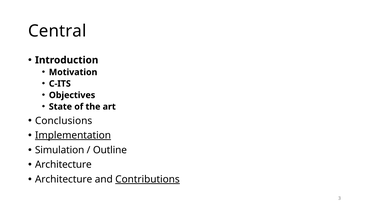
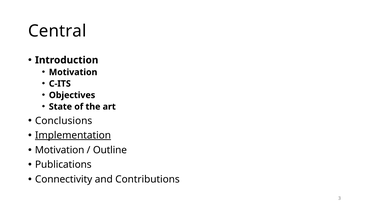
Simulation at (60, 150): Simulation -> Motivation
Architecture at (63, 164): Architecture -> Publications
Architecture at (64, 179): Architecture -> Connectivity
Contributions underline: present -> none
